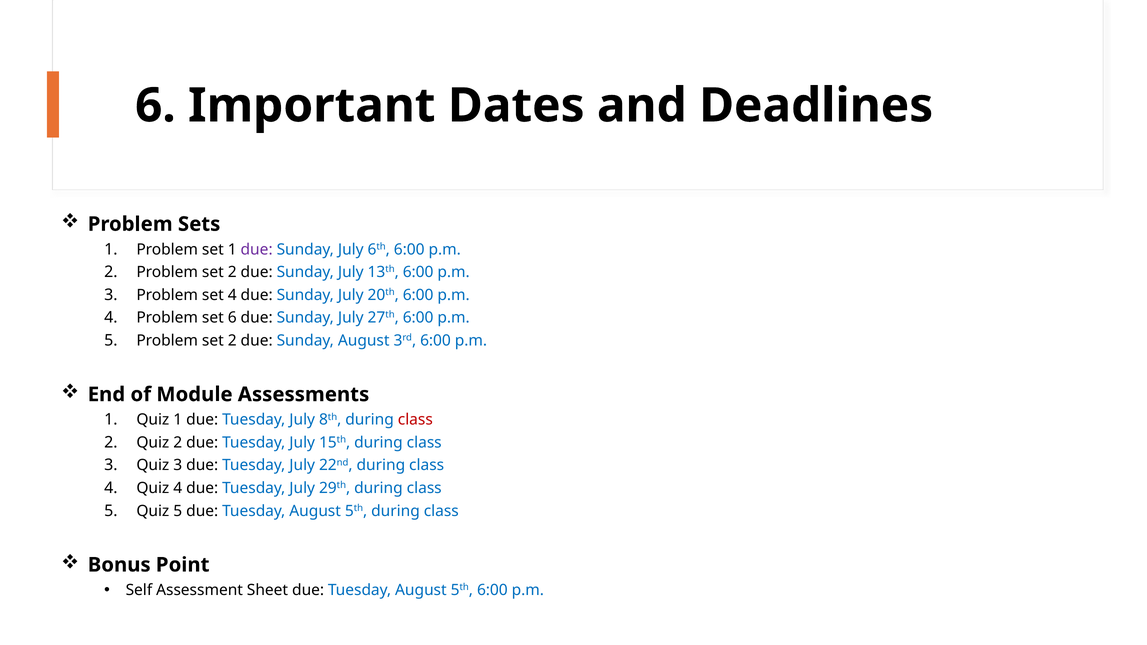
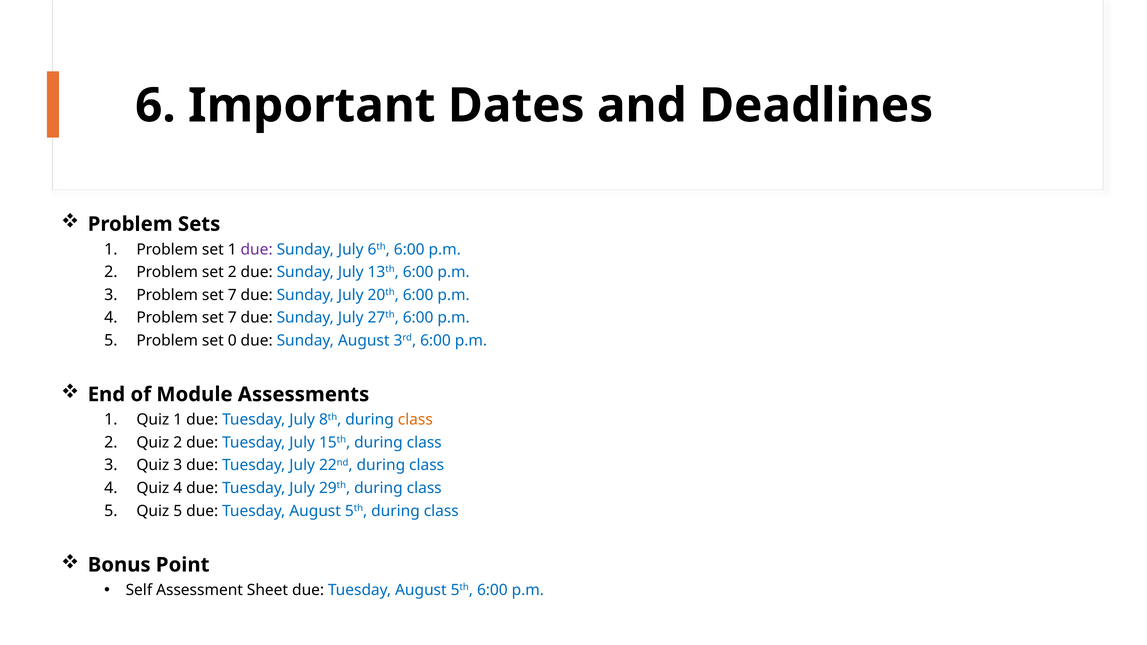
3 Problem set 4: 4 -> 7
4 Problem set 6: 6 -> 7
5 Problem set 2: 2 -> 0
class at (415, 420) colour: red -> orange
